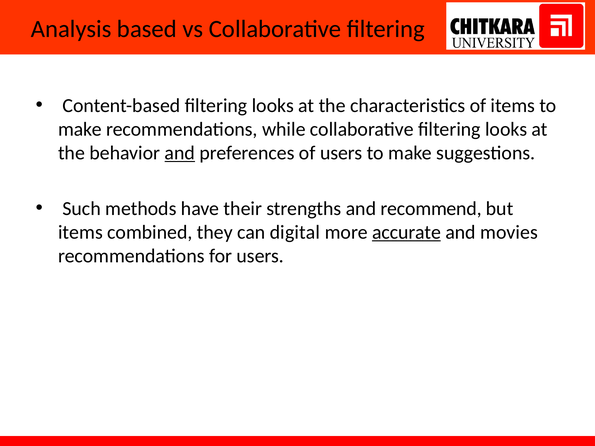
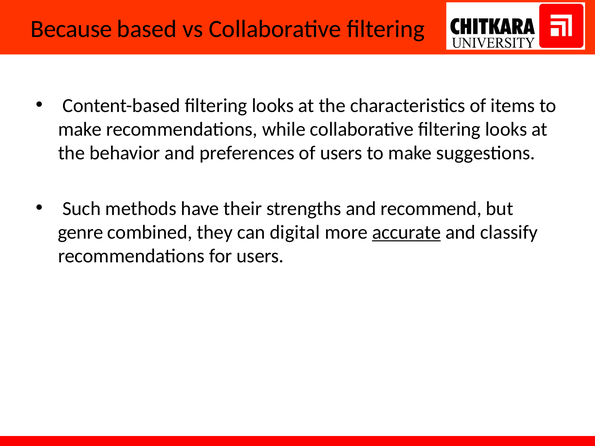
Analysis: Analysis -> Because
and at (180, 153) underline: present -> none
items at (80, 232): items -> genre
movies: movies -> classify
